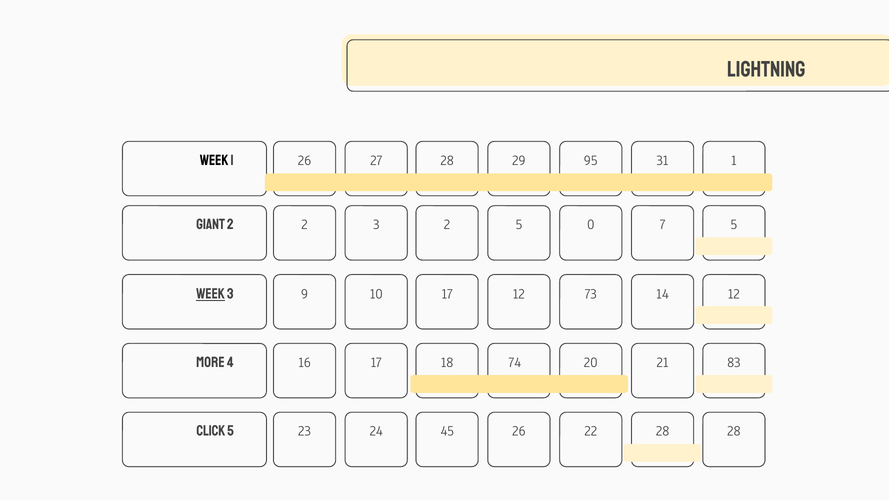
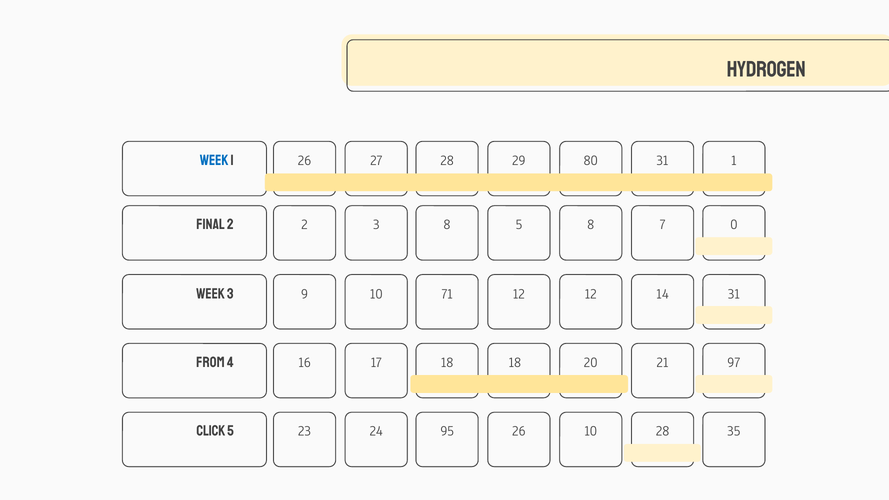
LIGHTNING: LIGHTNING -> HYDROGEN
Week at (214, 160) colour: black -> blue
95: 95 -> 80
Giant: Giant -> Final
3 2: 2 -> 8
5 0: 0 -> 8
7 5: 5 -> 0
Week at (211, 294) underline: present -> none
10 17: 17 -> 71
12 73: 73 -> 12
14 12: 12 -> 31
More: More -> From
18 74: 74 -> 18
83: 83 -> 97
45: 45 -> 95
26 22: 22 -> 10
28 at (734, 431): 28 -> 35
